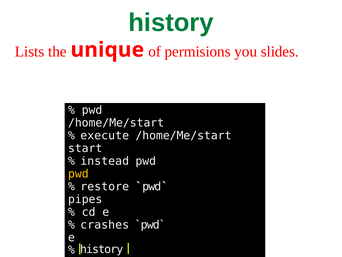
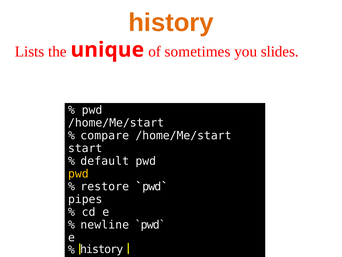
history at (171, 23) colour: green -> orange
permisions: permisions -> sometimes
execute: execute -> compare
instead: instead -> default
crashes: crashes -> newline
